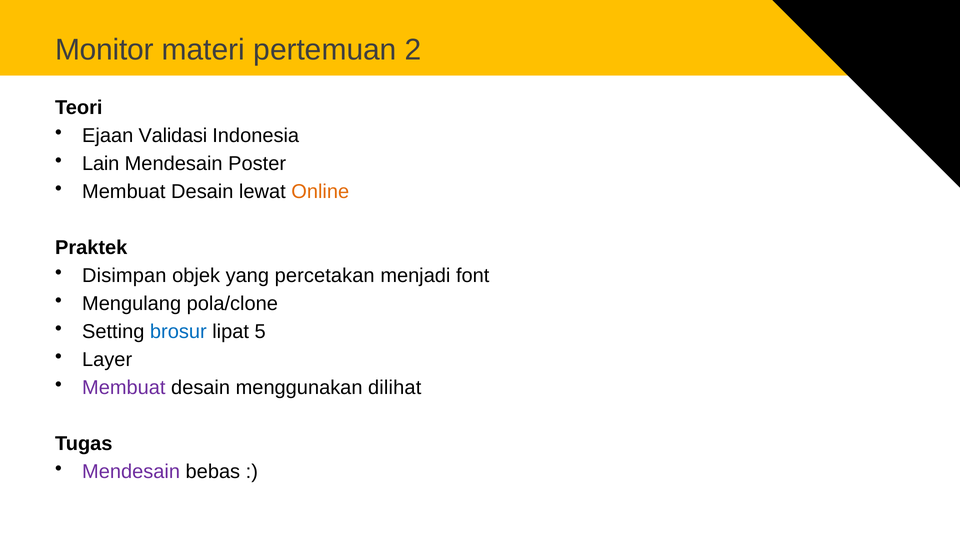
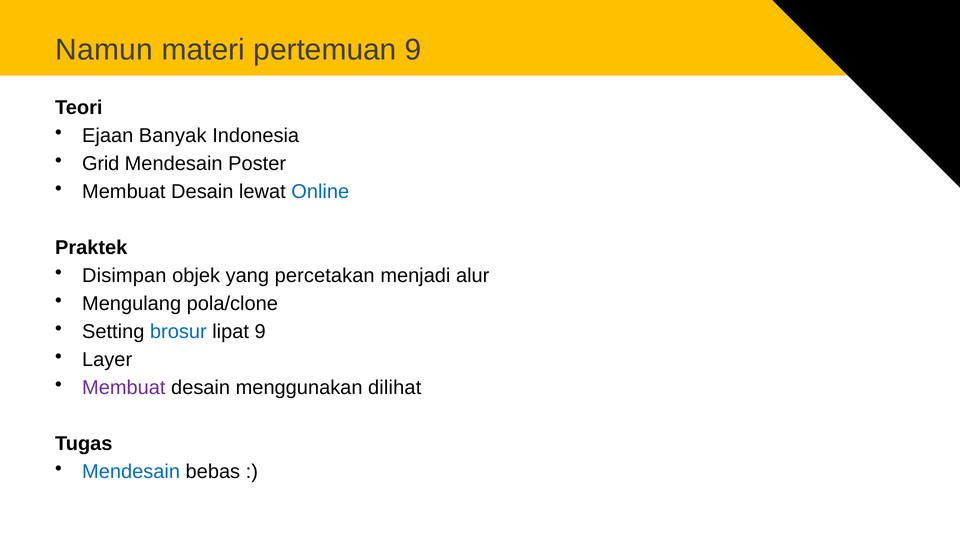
Monitor: Monitor -> Namun
pertemuan 2: 2 -> 9
Validasi: Validasi -> Banyak
Lain: Lain -> Grid
Online colour: orange -> blue
font: font -> alur
lipat 5: 5 -> 9
Mendesain at (131, 472) colour: purple -> blue
